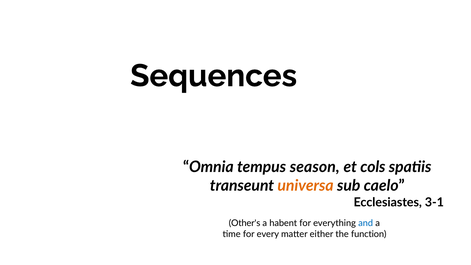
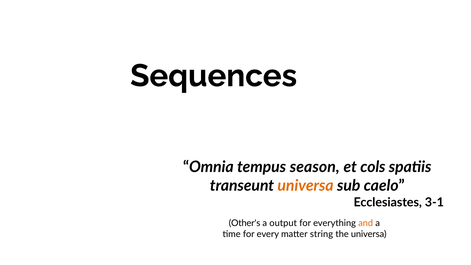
habent: habent -> output
and colour: blue -> orange
either: either -> string
the function: function -> universa
